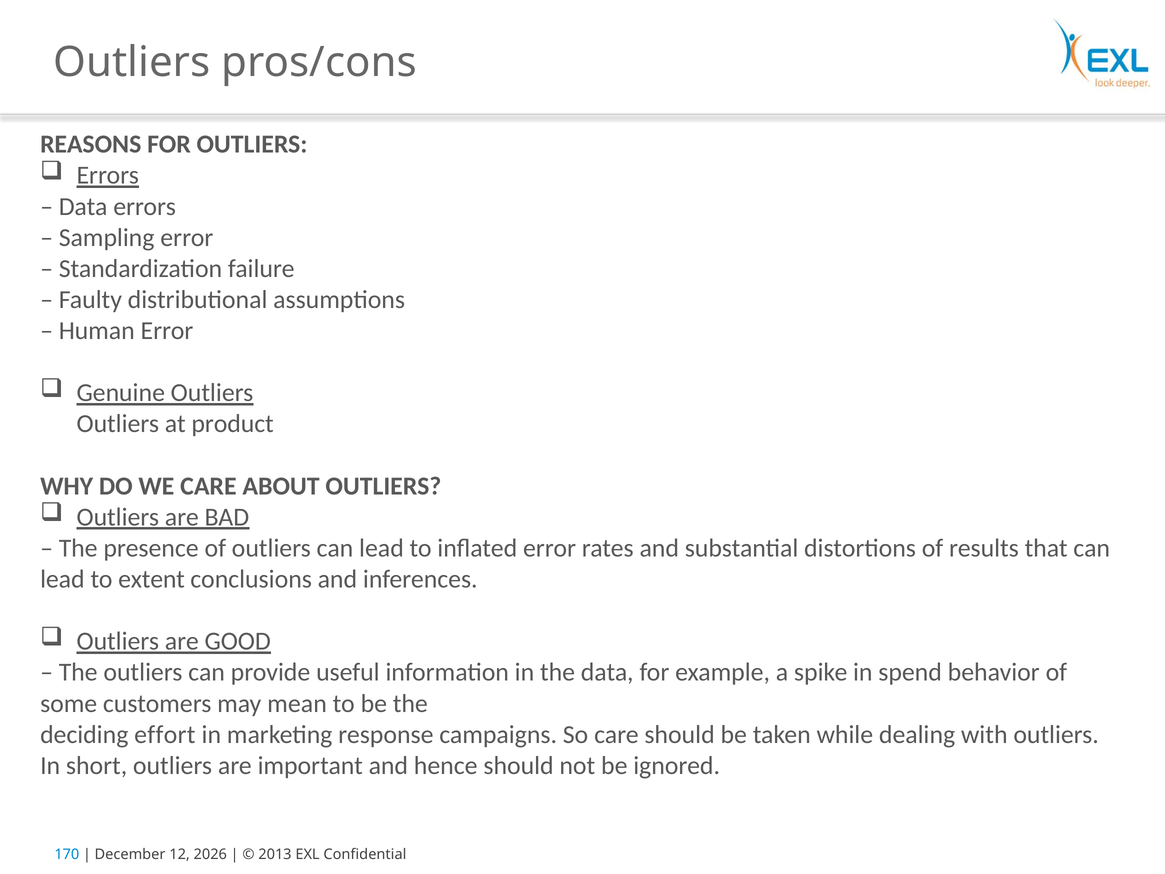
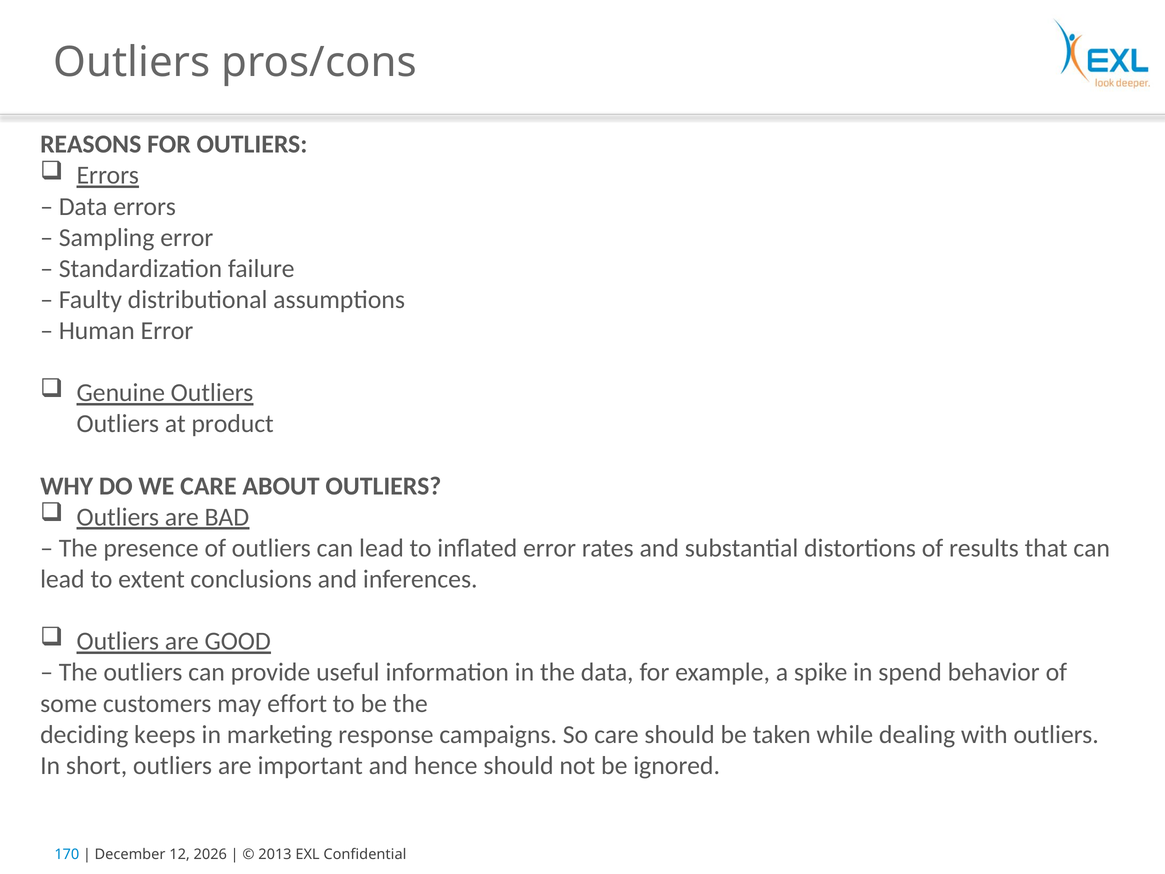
mean: mean -> effort
effort: effort -> keeps
